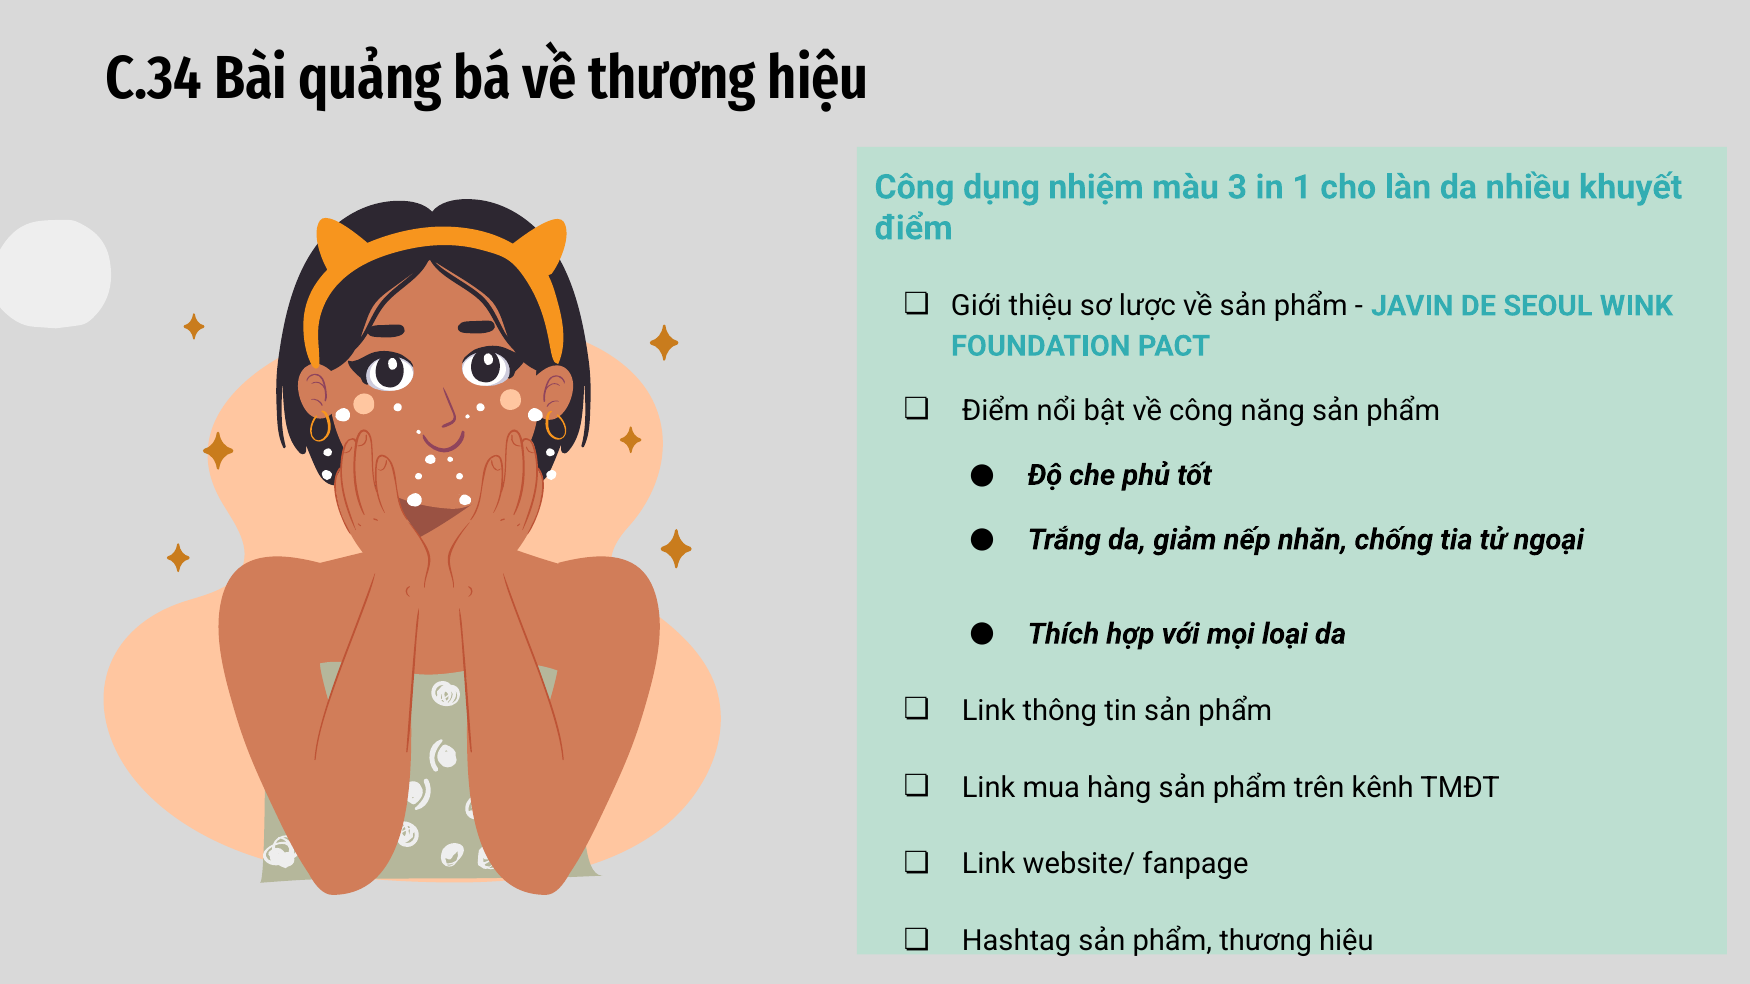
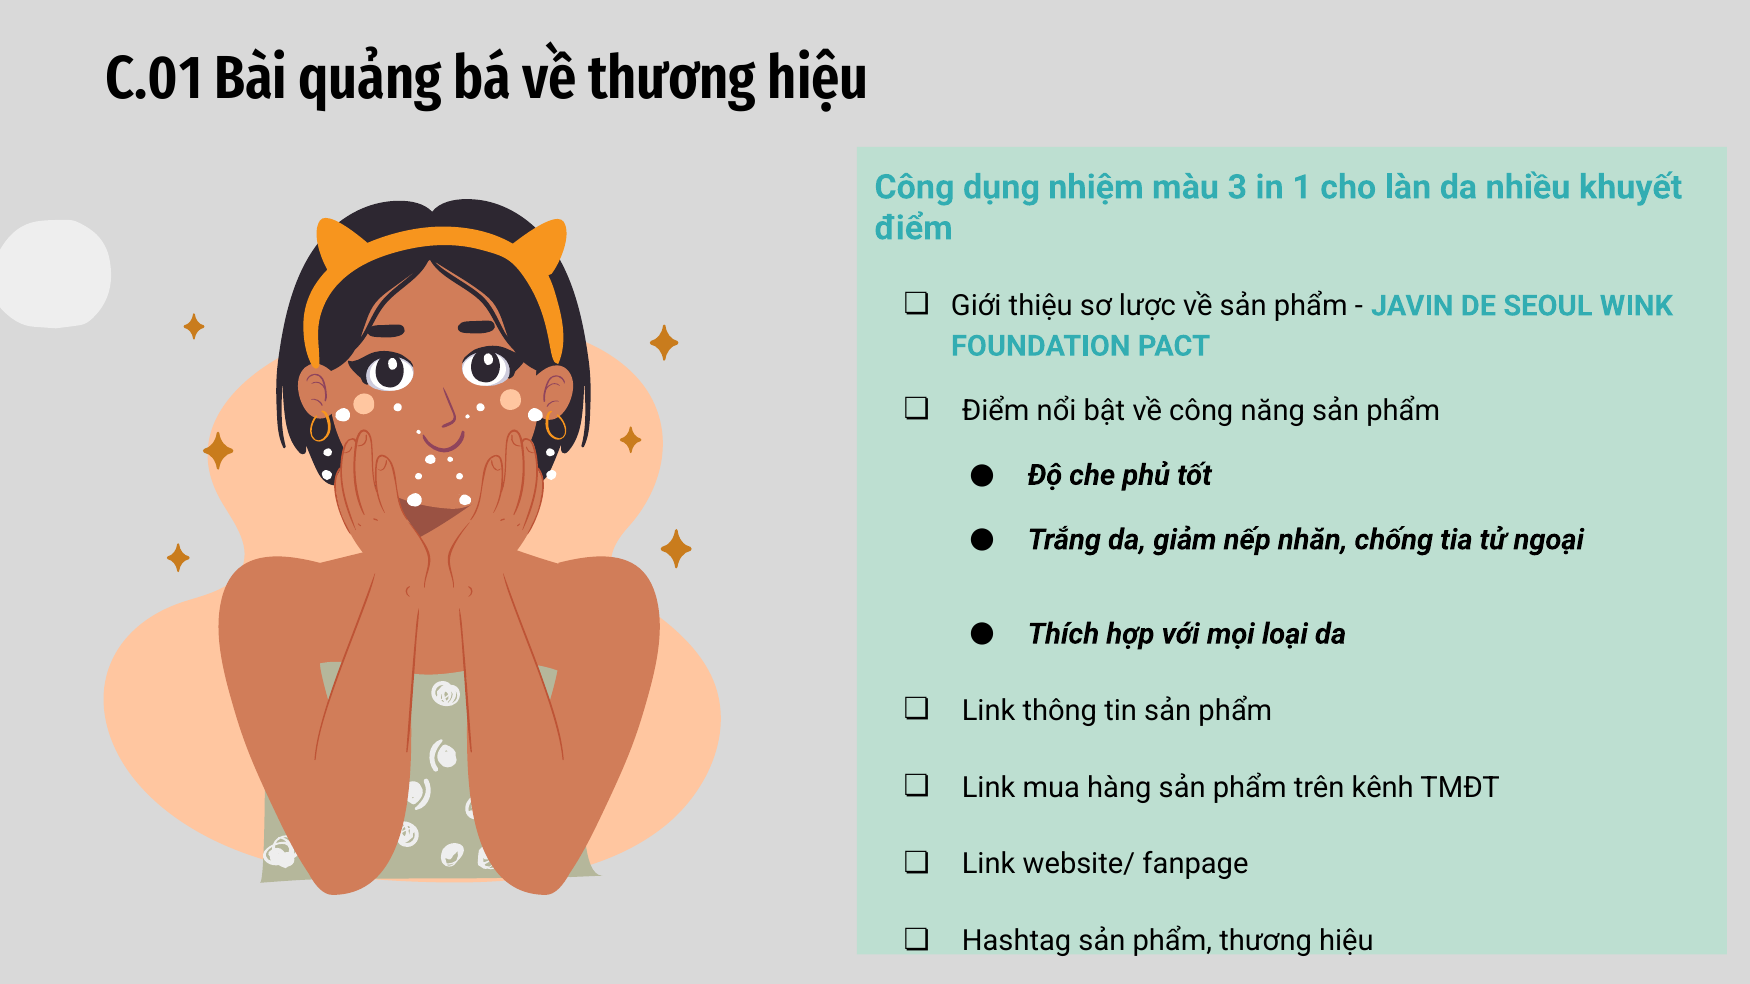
C.34: C.34 -> C.01
